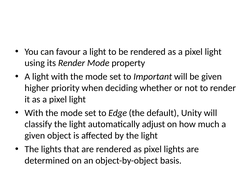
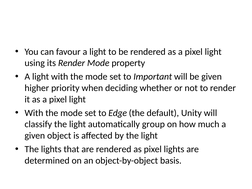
adjust: adjust -> group
